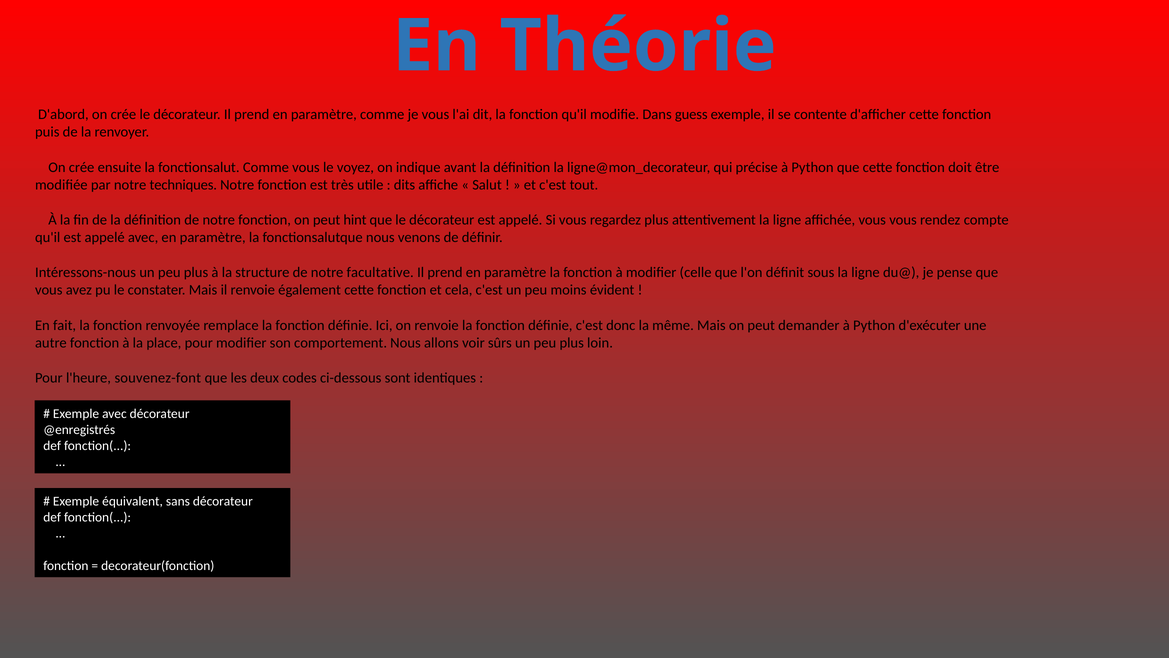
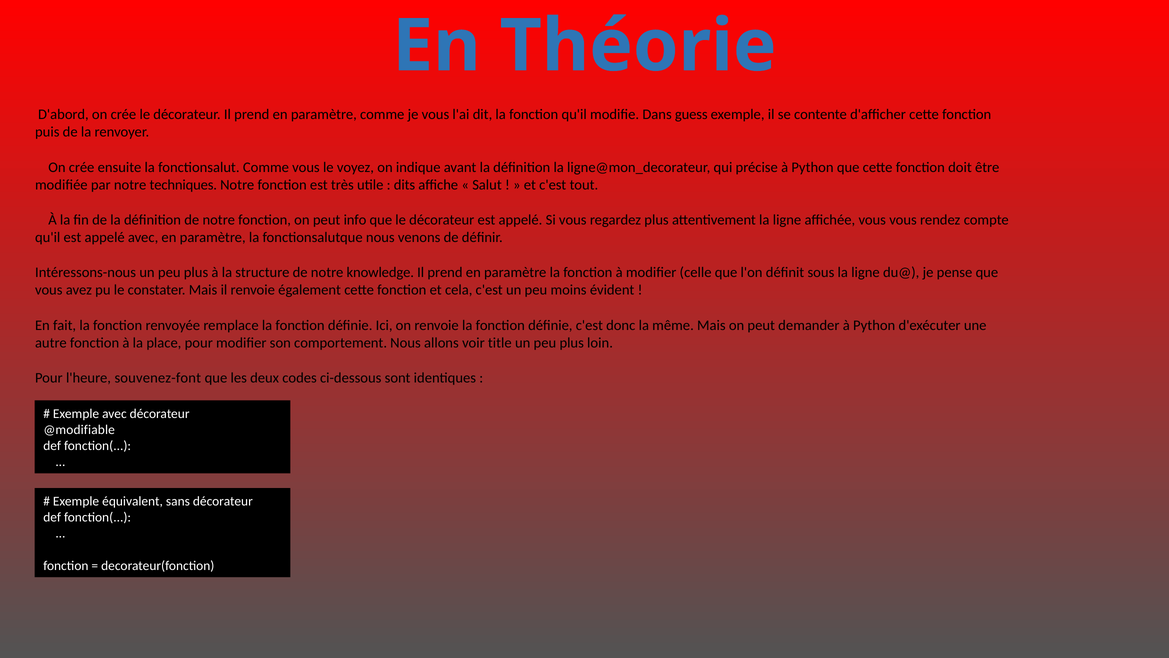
hint: hint -> info
facultative: facultative -> knowledge
sûrs: sûrs -> title
@enregistrés: @enregistrés -> @modifiable
